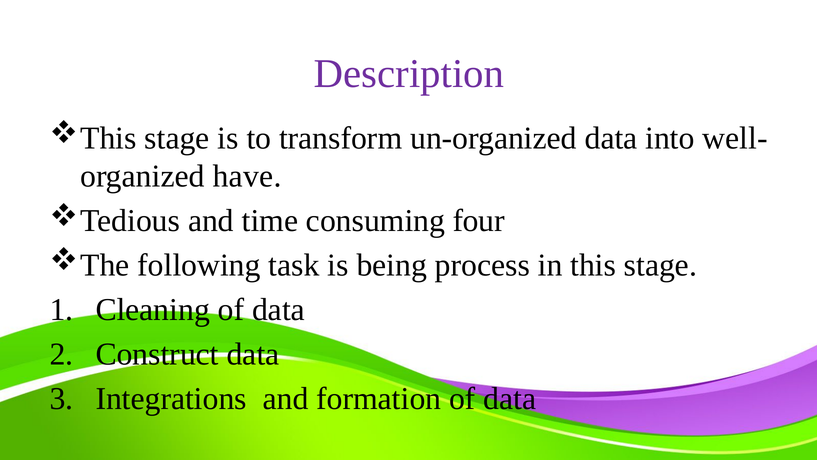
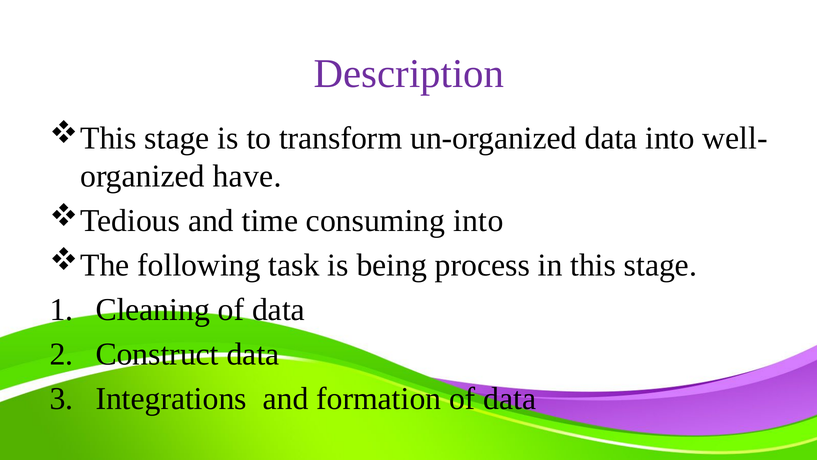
consuming four: four -> into
